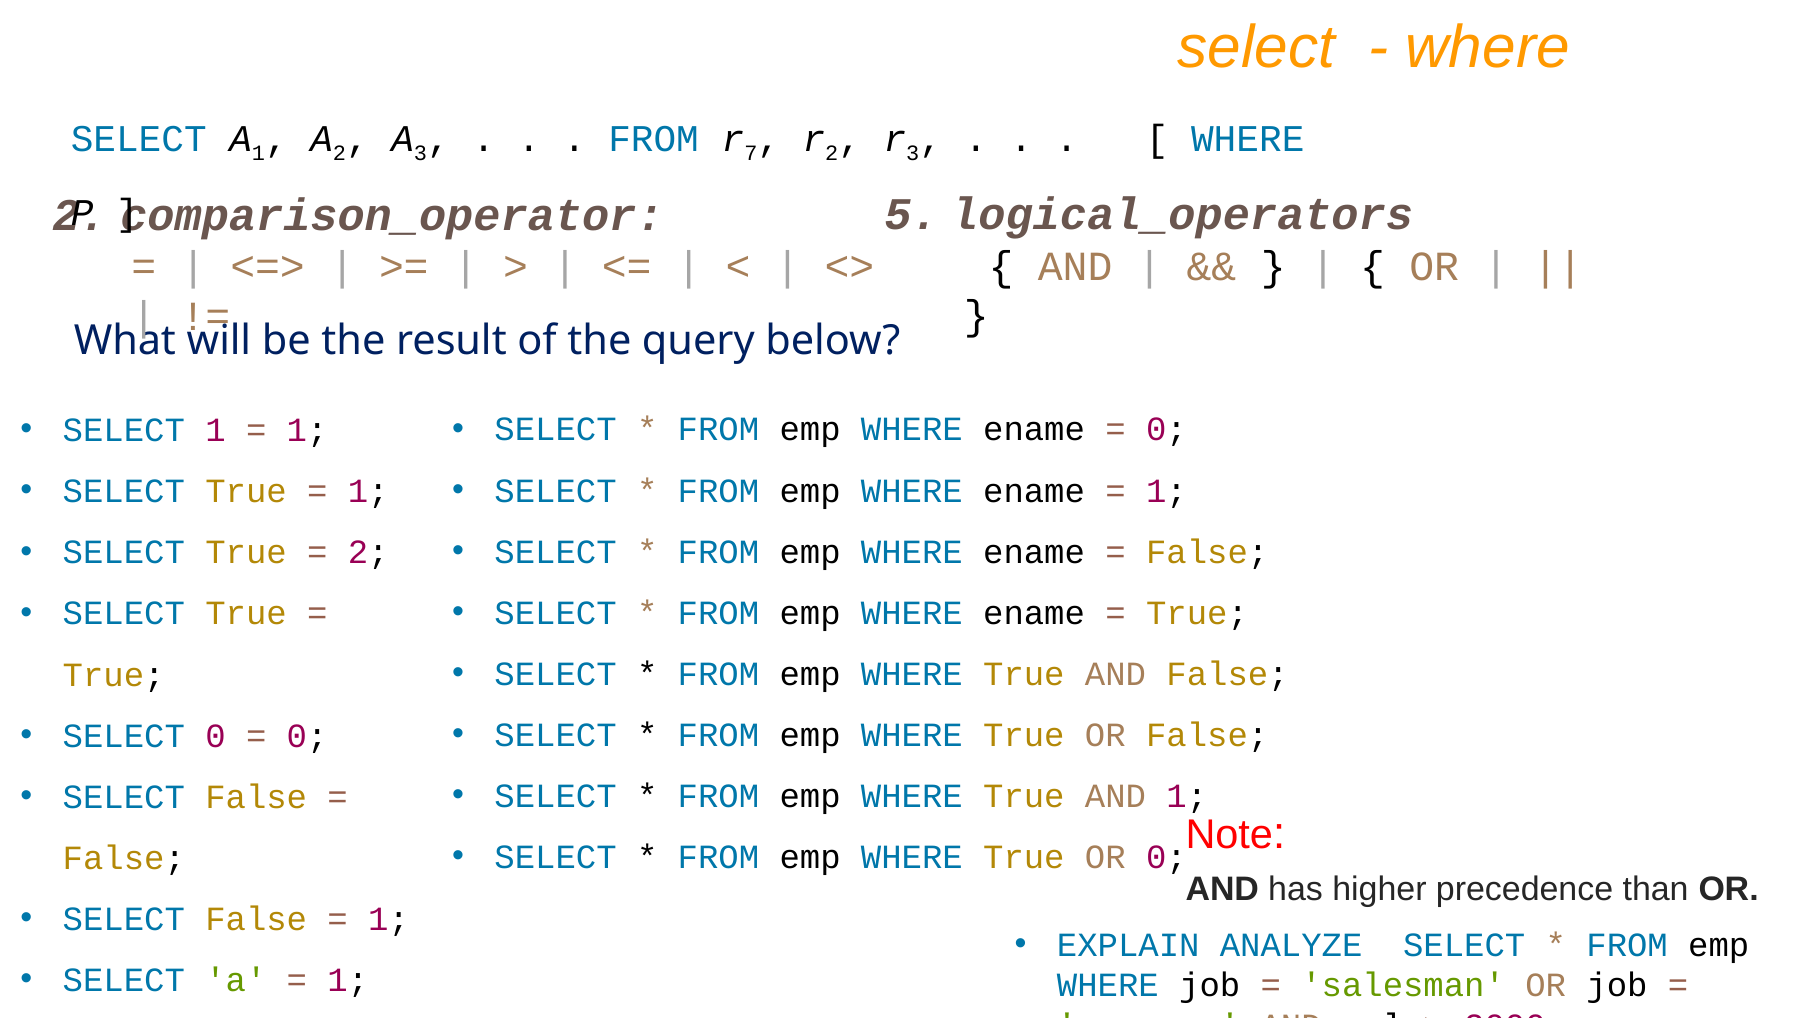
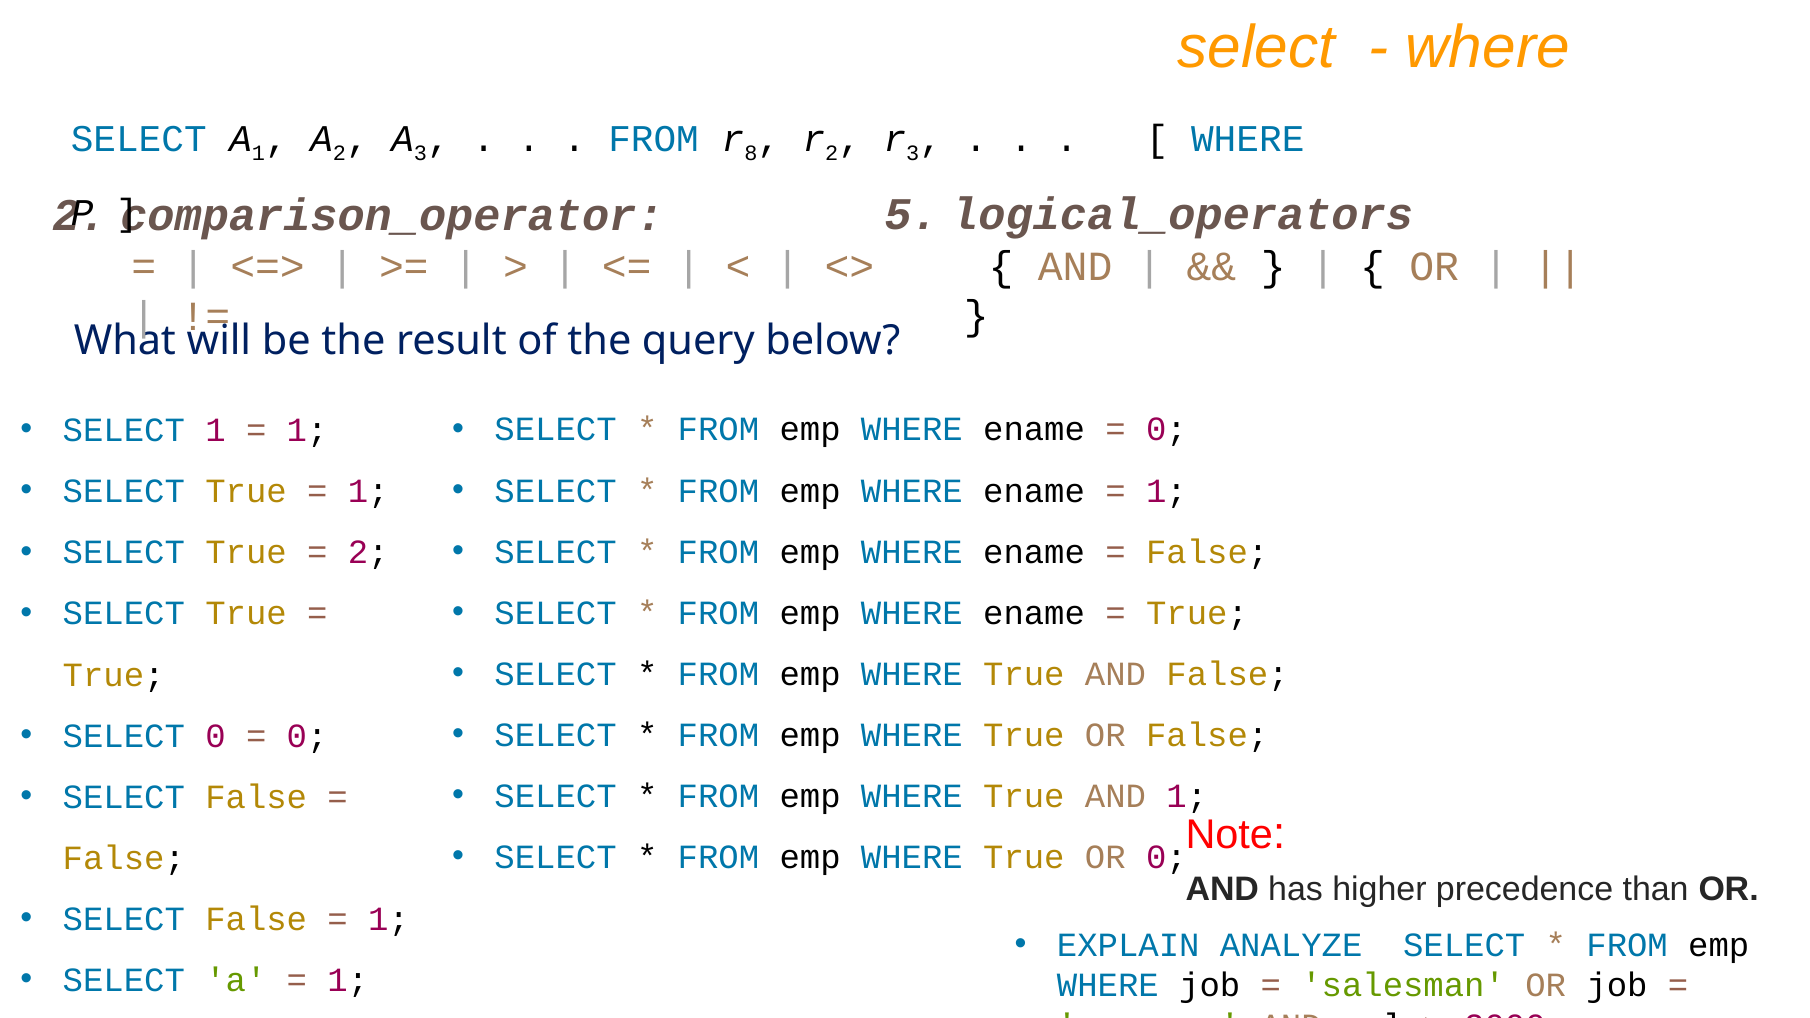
7: 7 -> 8
